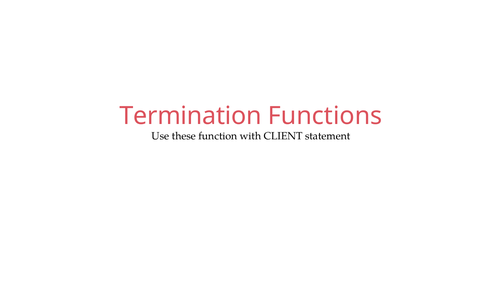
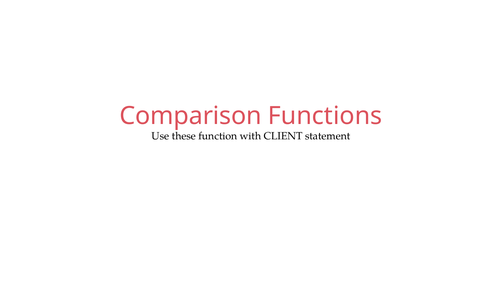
Termination: Termination -> Comparison
